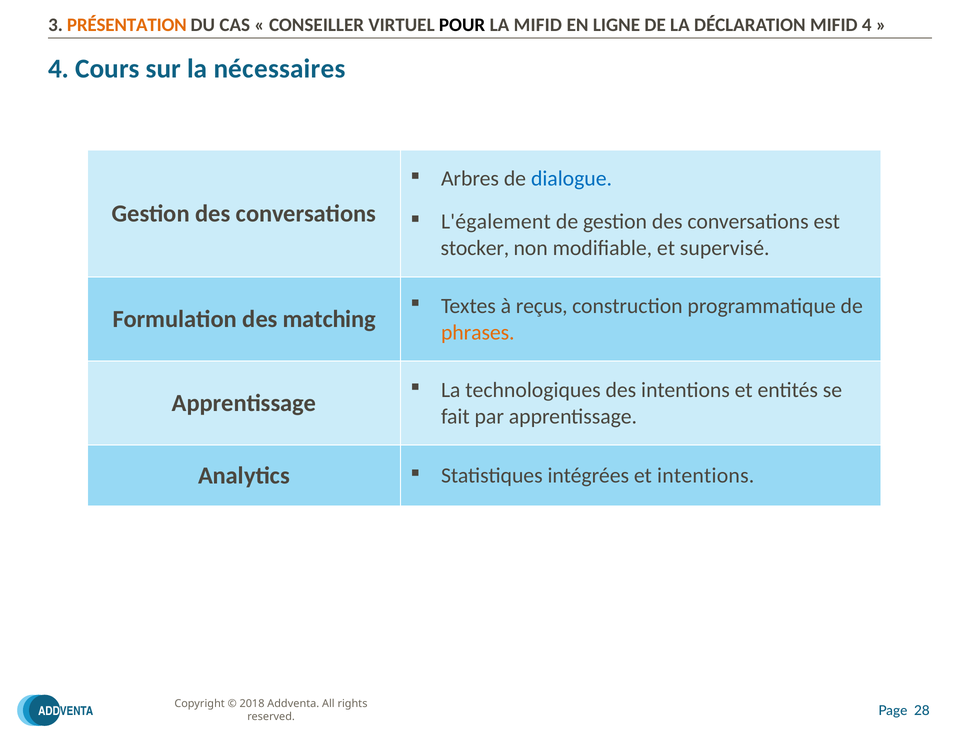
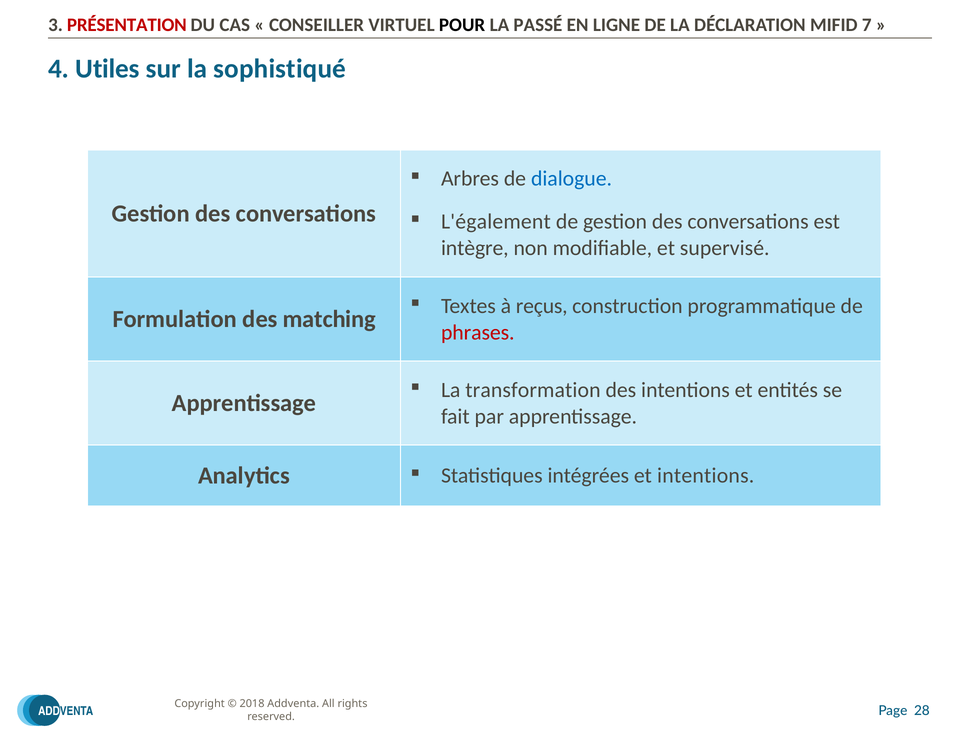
PRÉSENTATION colour: orange -> red
LA MIFID: MIFID -> PASSÉ
MIFID 4: 4 -> 7
Cours: Cours -> Utiles
nécessaires: nécessaires -> sophistiqué
stocker: stocker -> intègre
phrases colour: orange -> red
technologiques: technologiques -> transformation
